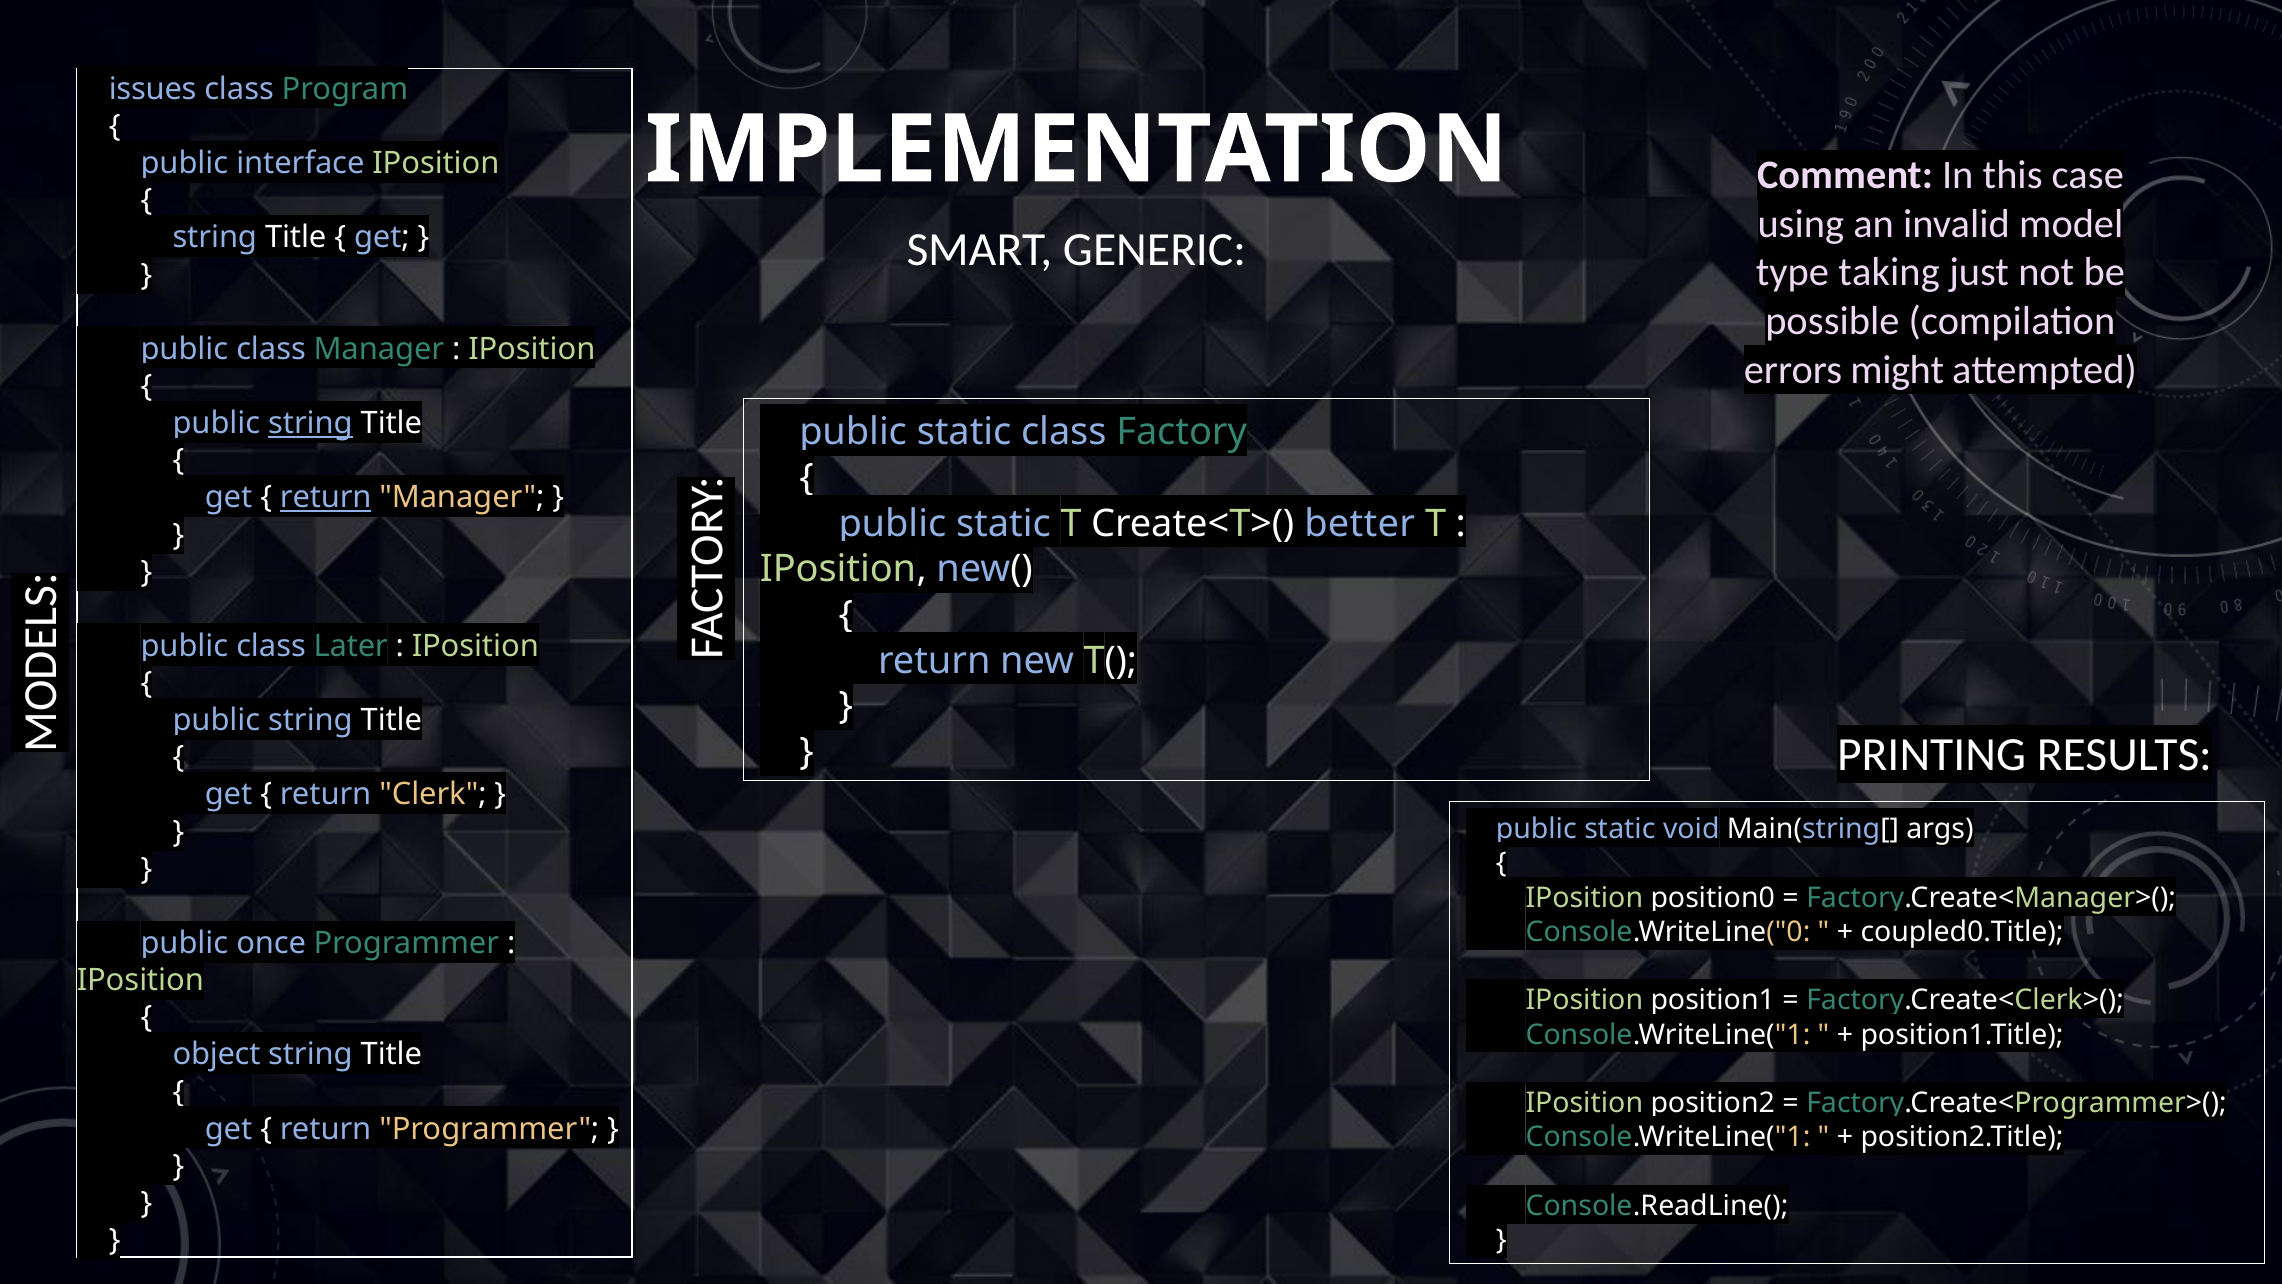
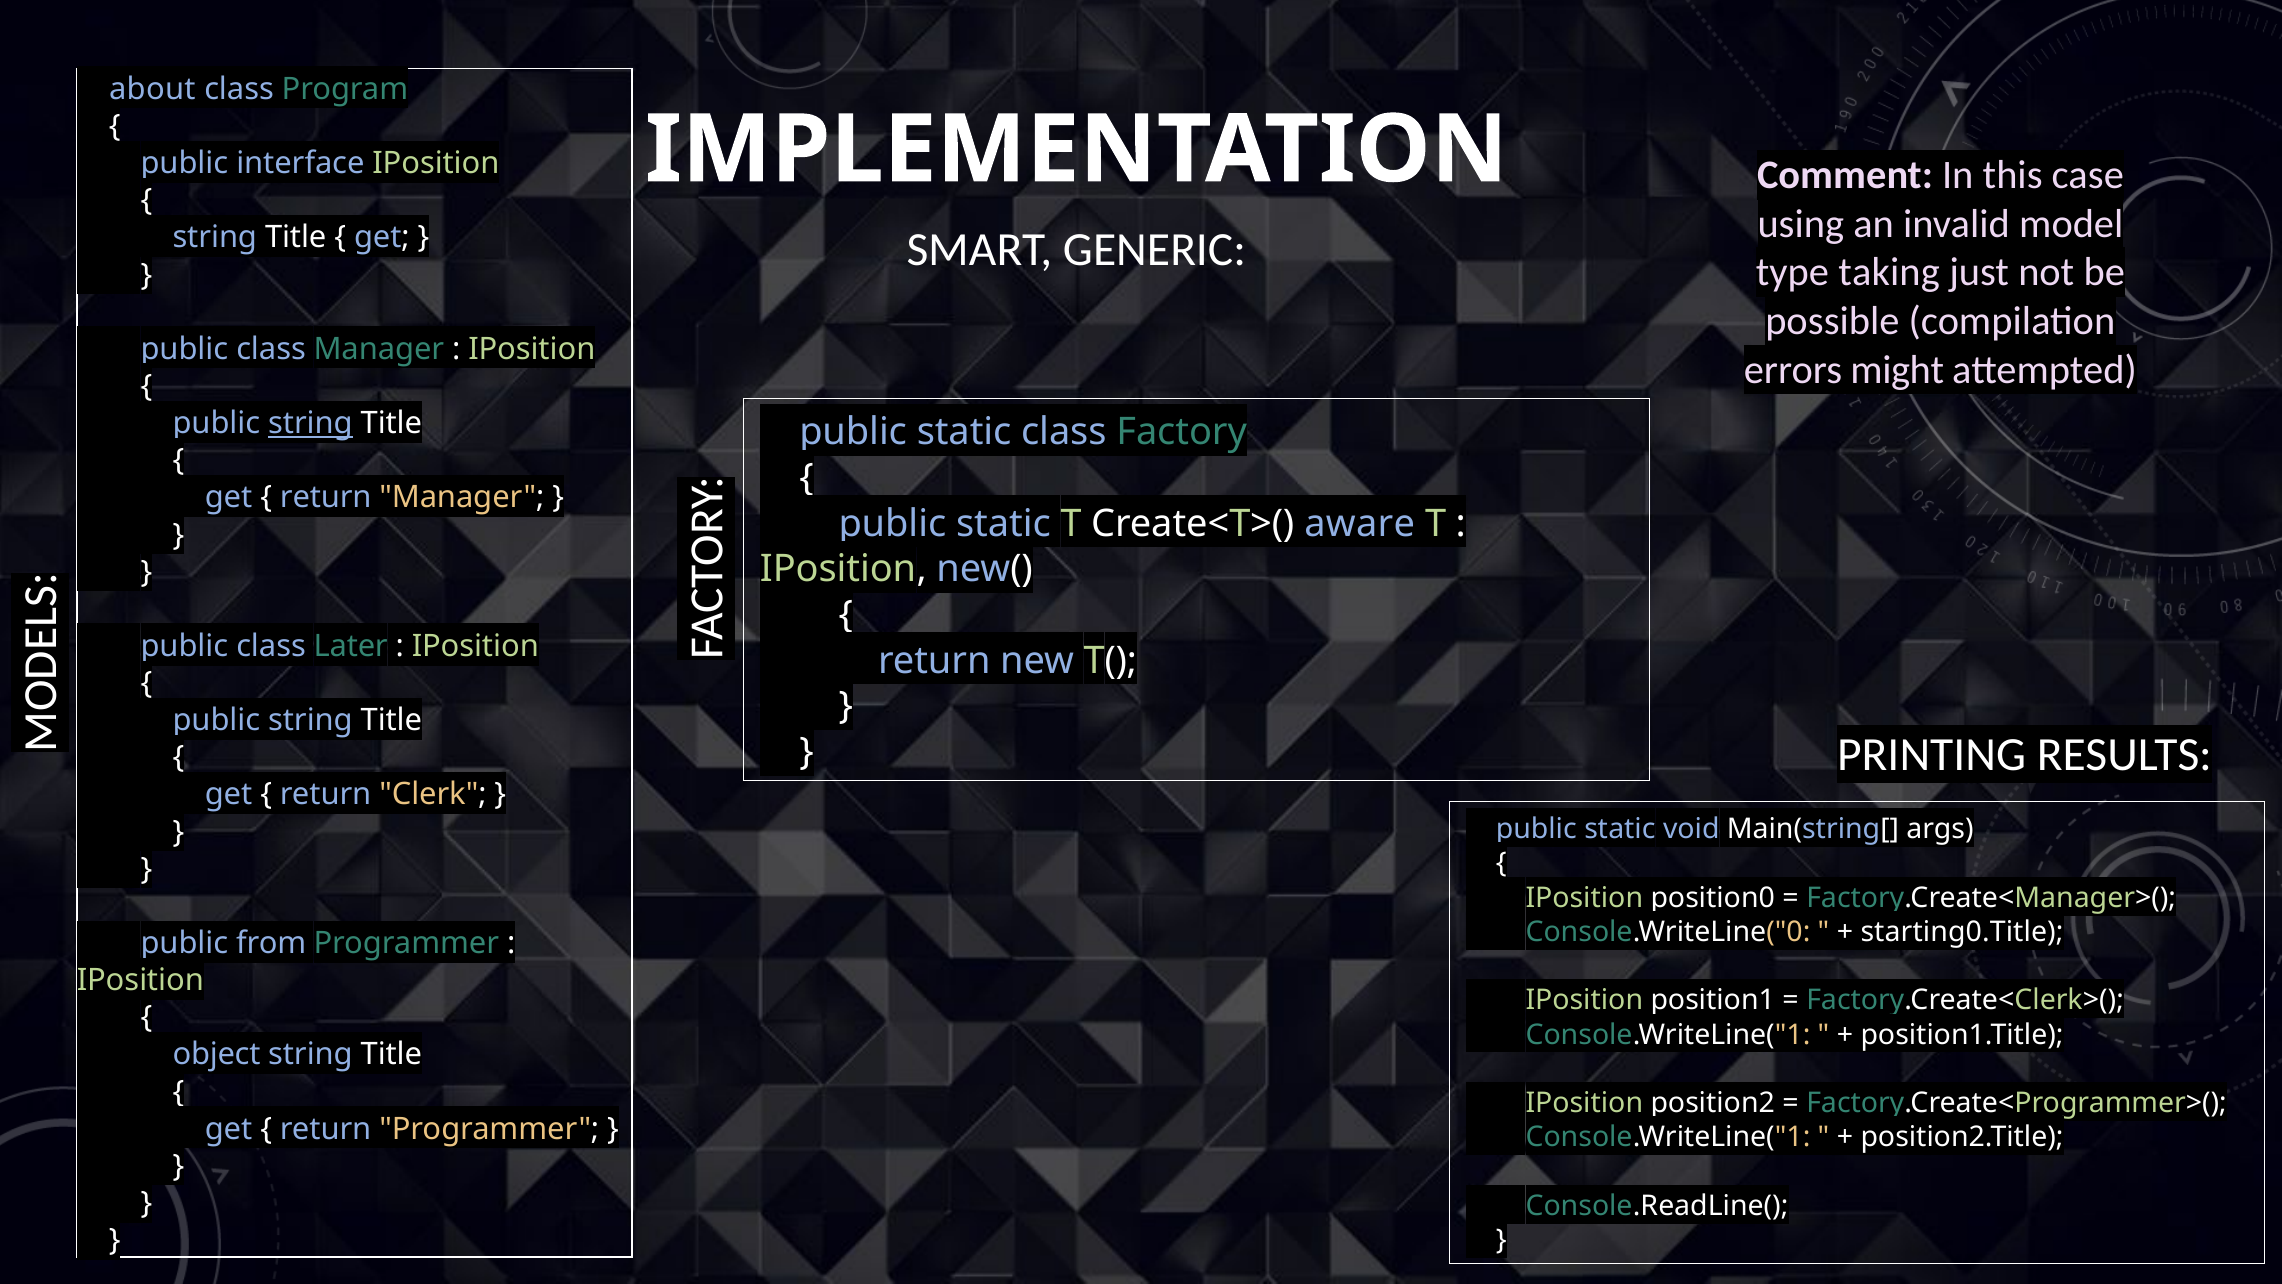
issues: issues -> about
return at (326, 498) underline: present -> none
better: better -> aware
coupled0.Title: coupled0.Title -> starting0.Title
once: once -> from
